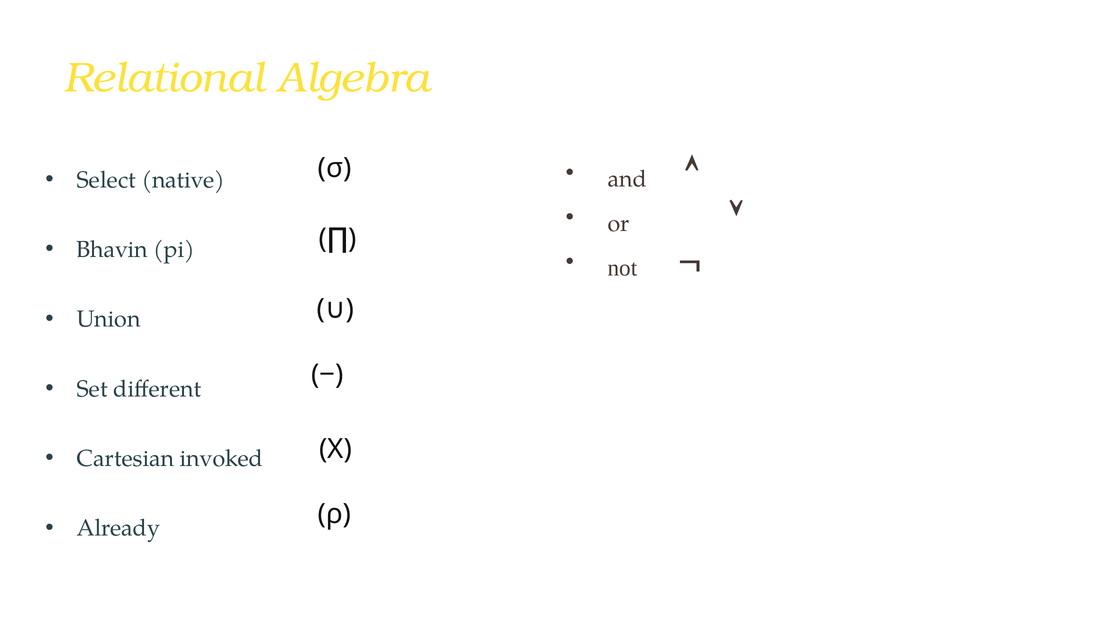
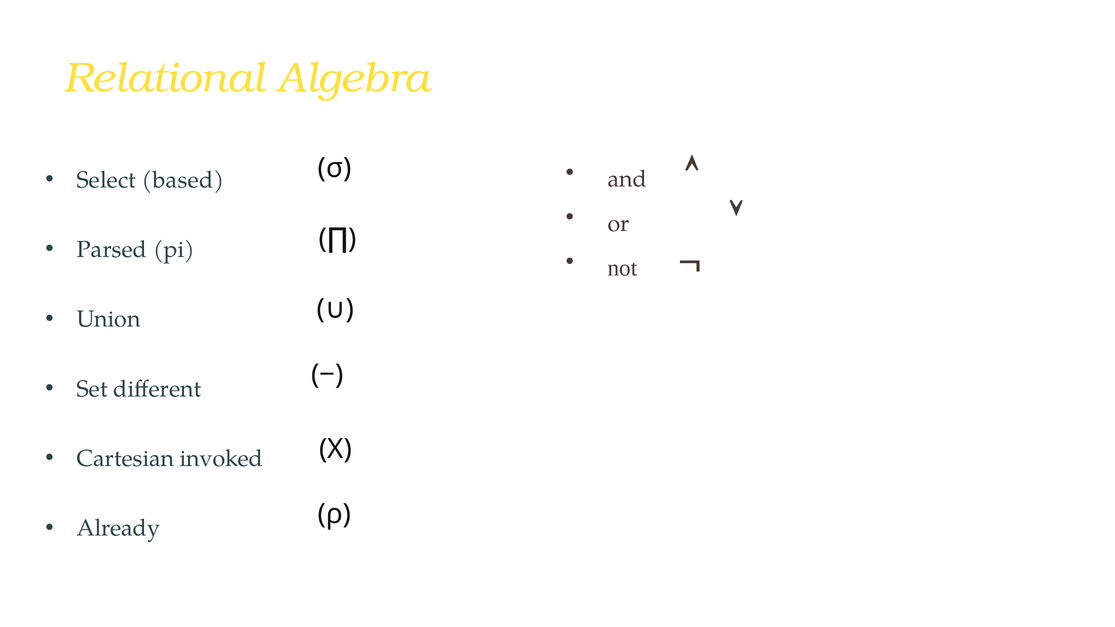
native: native -> based
Bhavin: Bhavin -> Parsed
